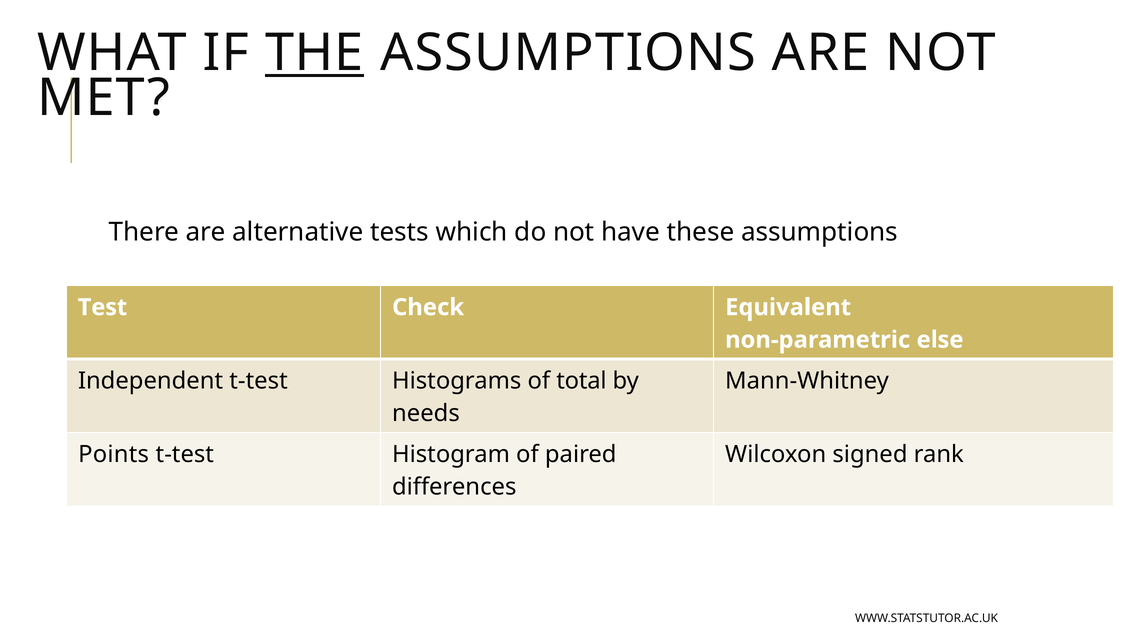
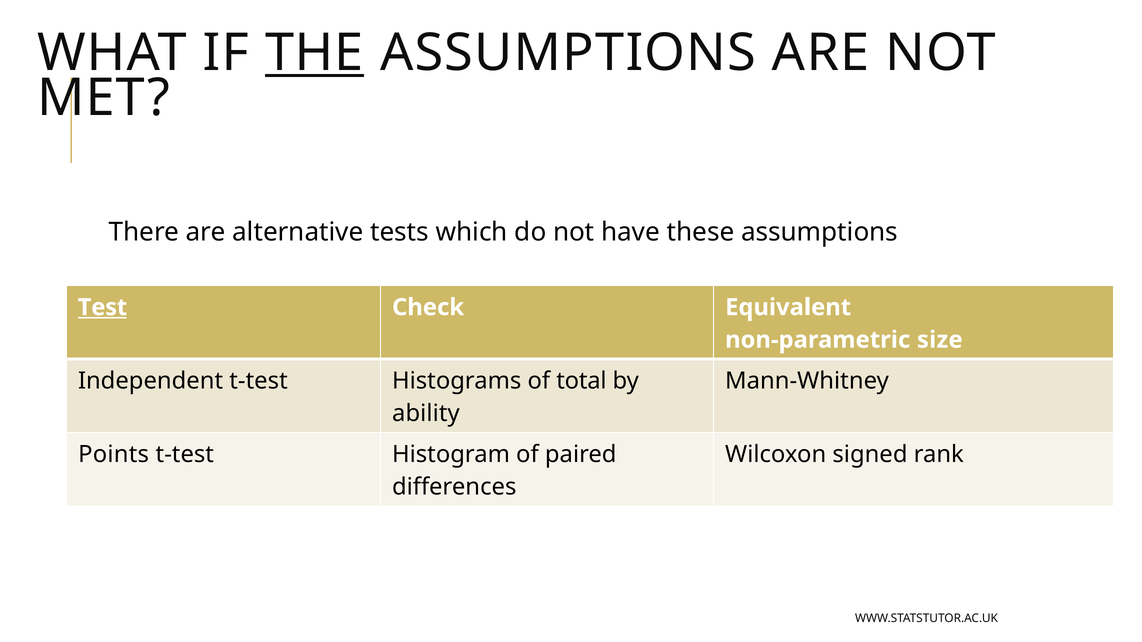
Test underline: none -> present
else: else -> size
needs: needs -> ability
